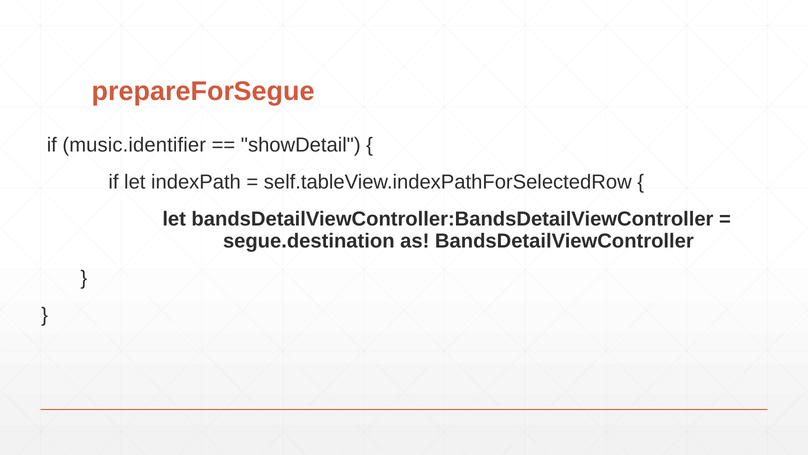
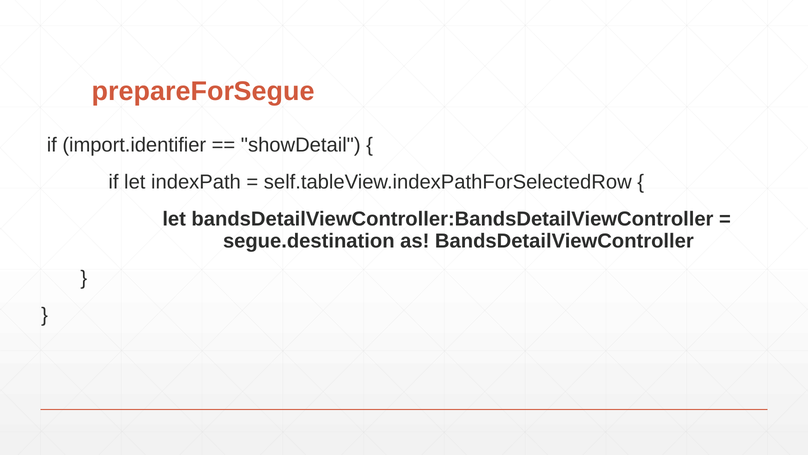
music.identifier: music.identifier -> import.identifier
